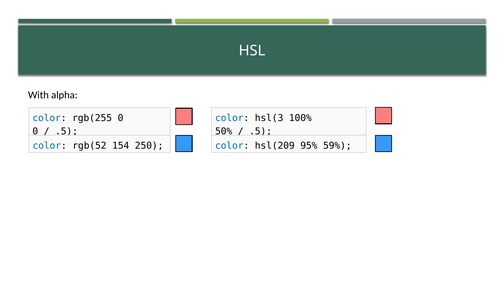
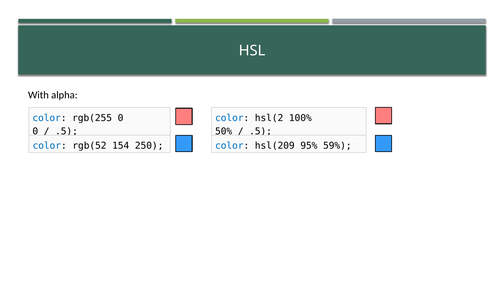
hsl(3: hsl(3 -> hsl(2
